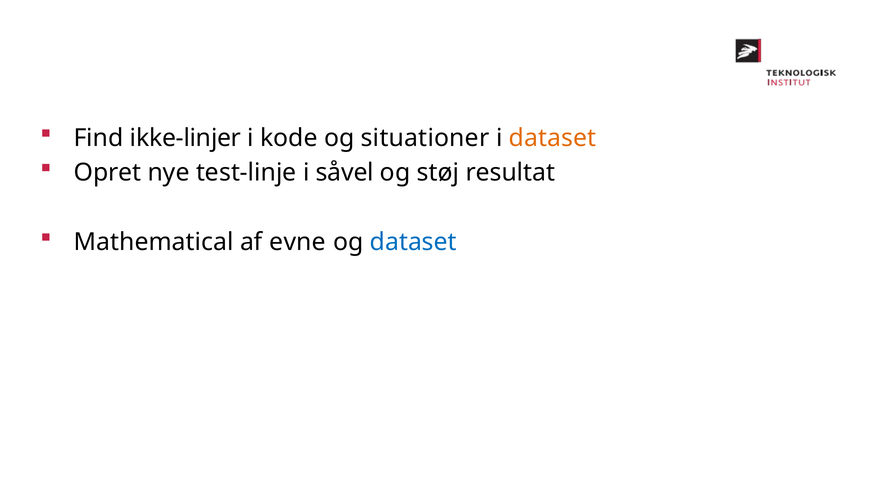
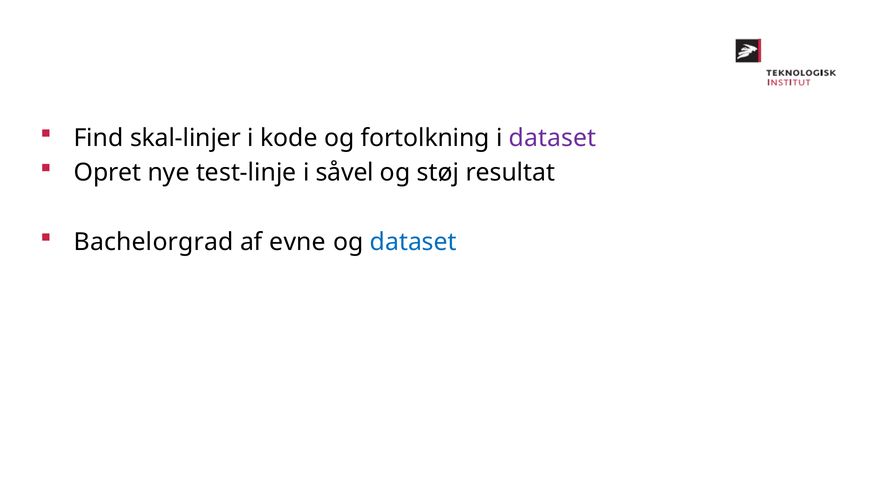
ikke-linjer: ikke-linjer -> skal-linjer
situationer: situationer -> fortolkning
dataset at (552, 138) colour: orange -> purple
Mathematical: Mathematical -> Bachelorgrad
